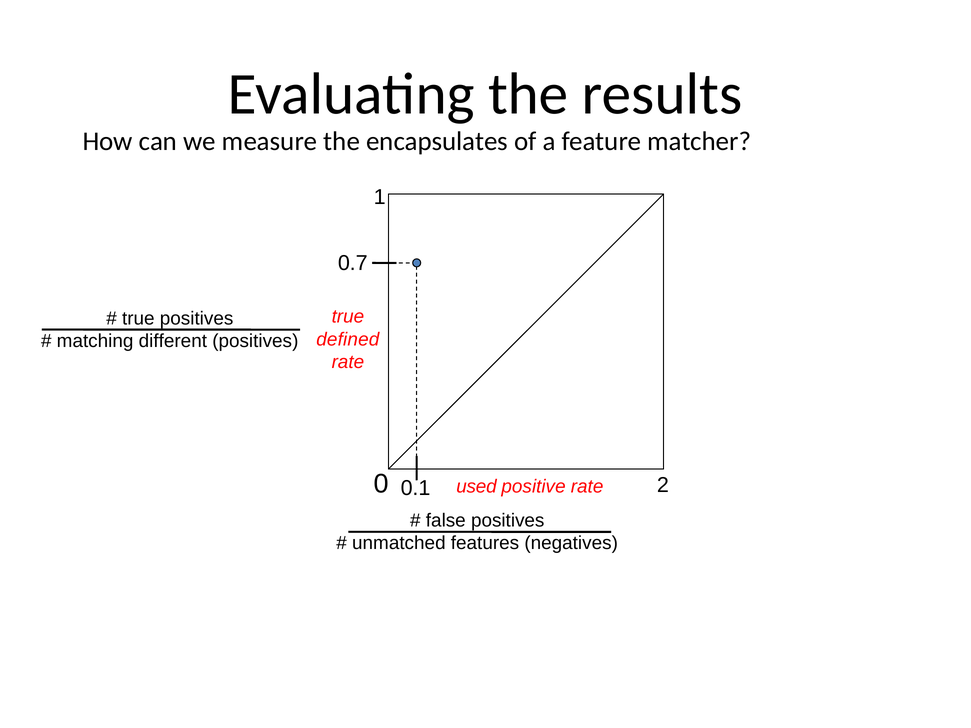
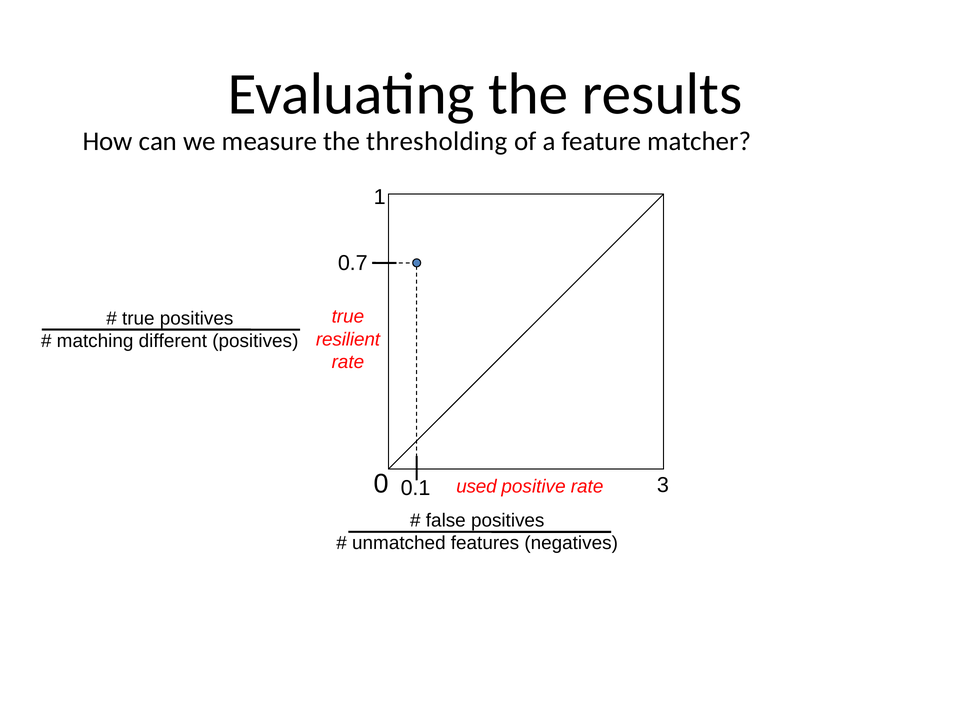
encapsulates: encapsulates -> thresholding
defined: defined -> resilient
2: 2 -> 3
